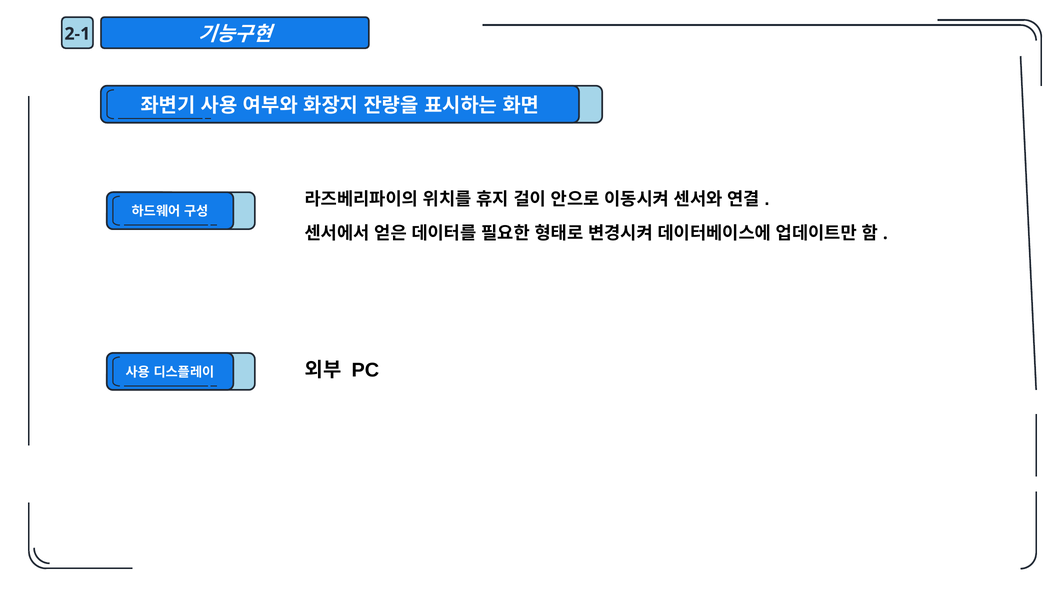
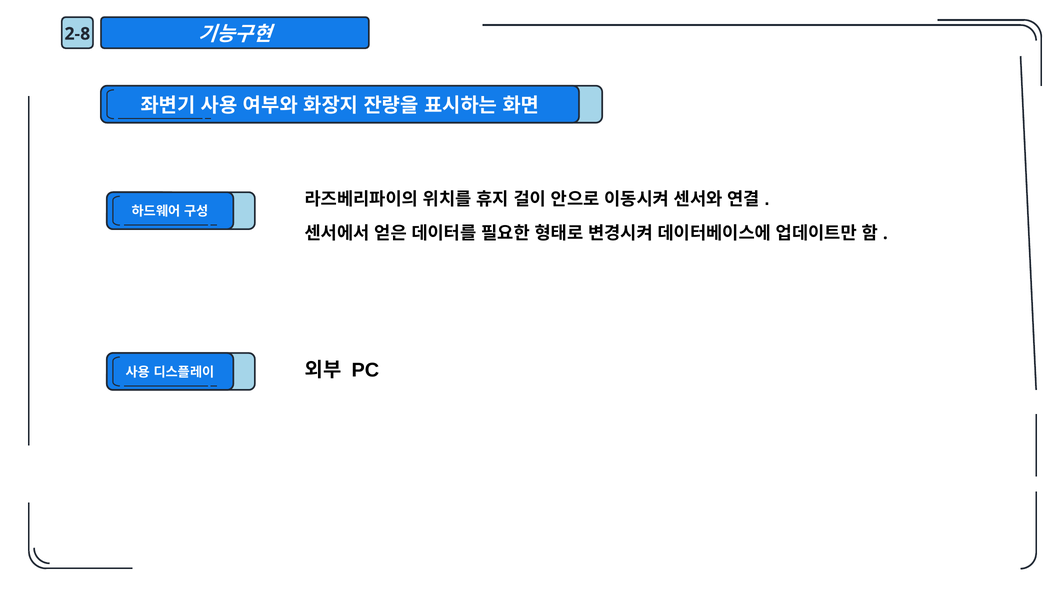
2-1: 2-1 -> 2-8
